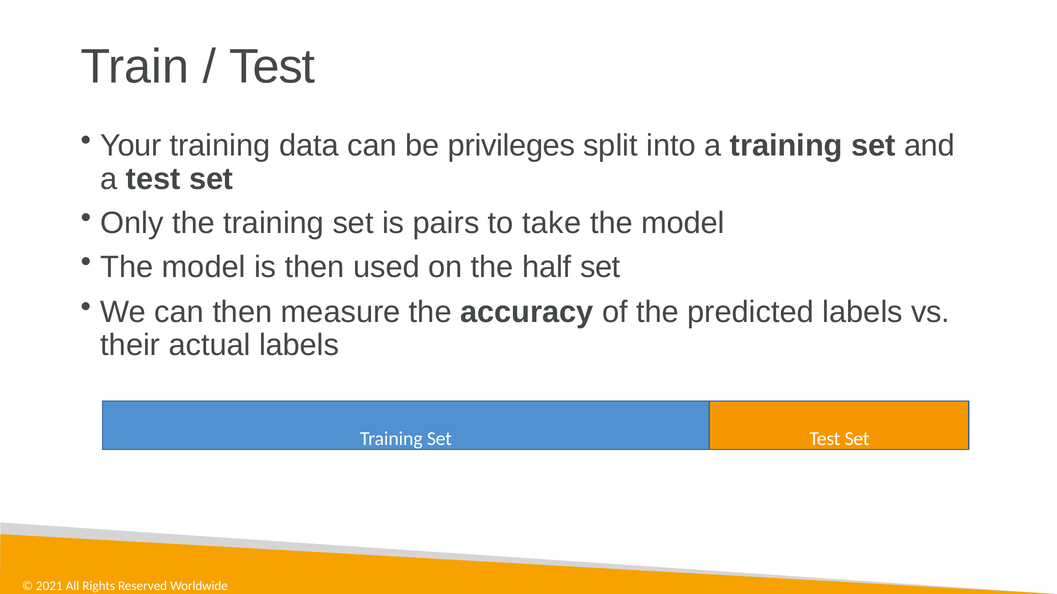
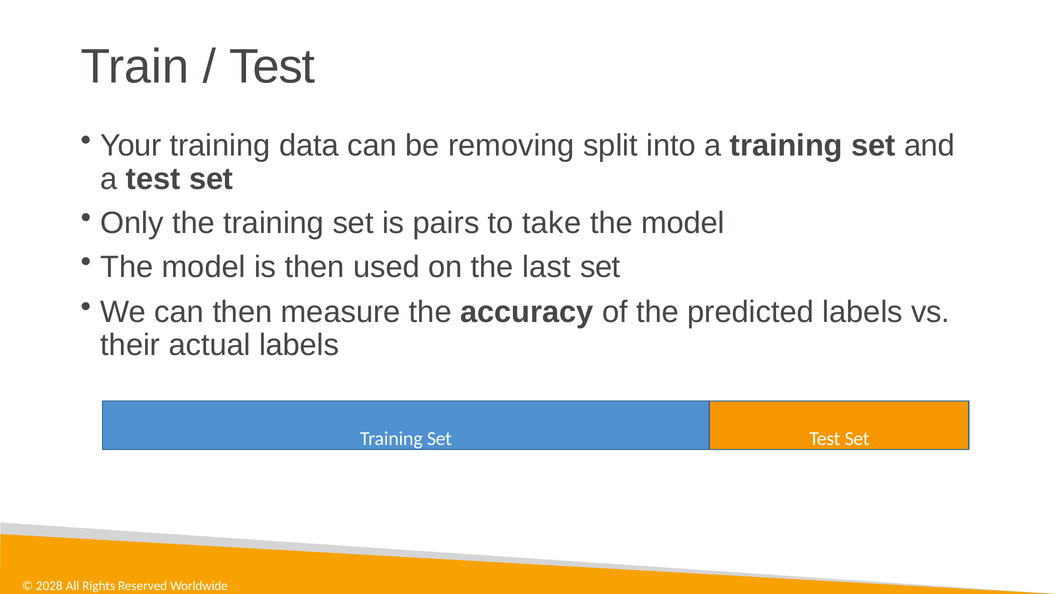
privileges: privileges -> removing
half: half -> last
2021: 2021 -> 2028
